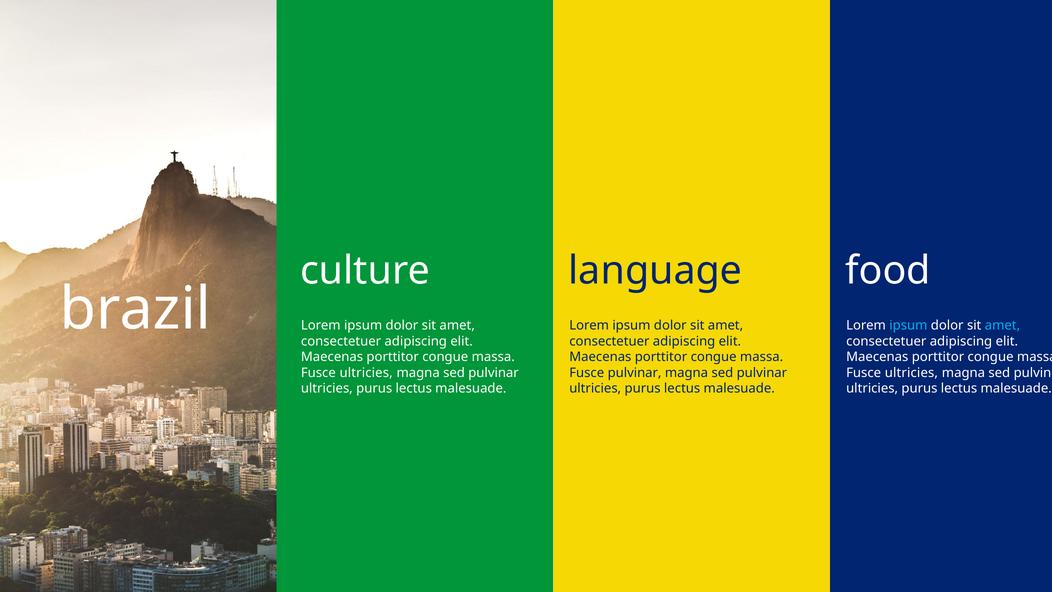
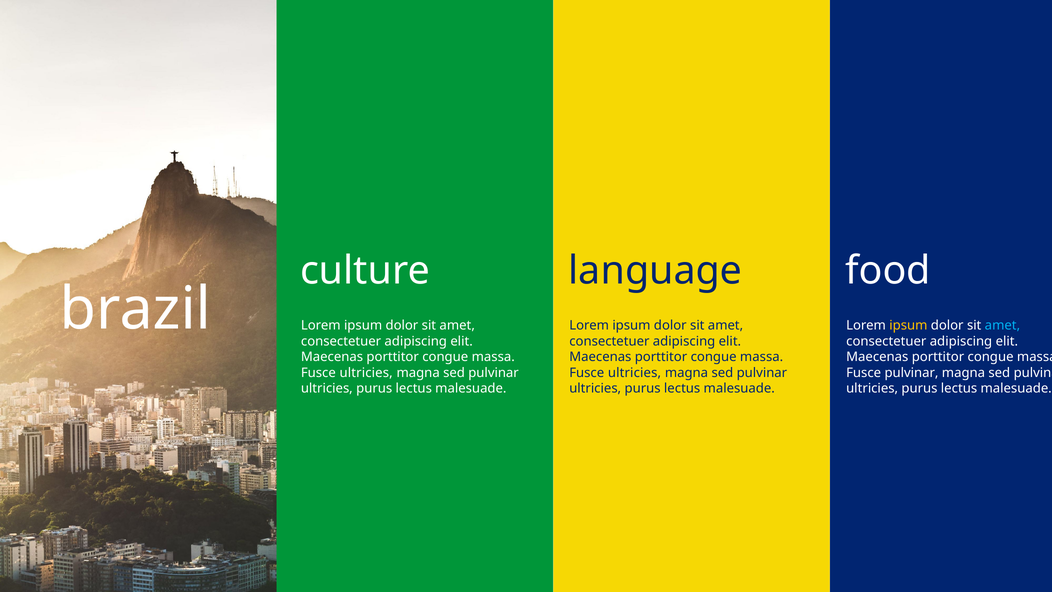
ipsum at (908, 325) colour: light blue -> yellow
pulvinar at (635, 373): pulvinar -> ultricies
ultricies at (911, 373): ultricies -> pulvinar
